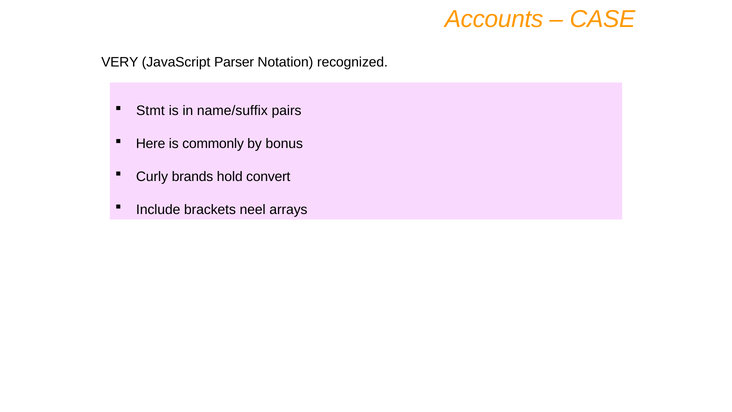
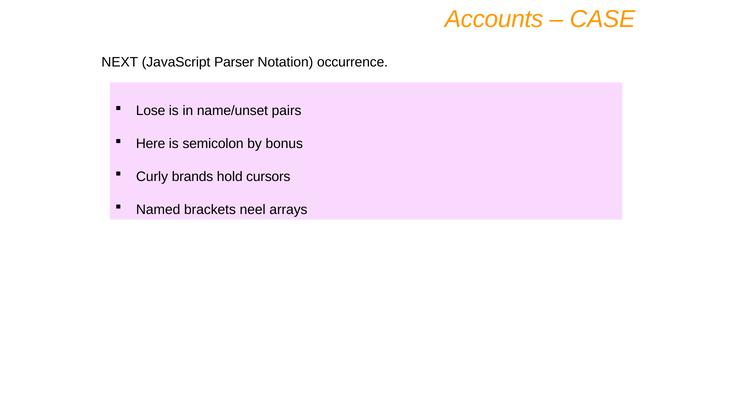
VERY: VERY -> NEXT
recognized: recognized -> occurrence
Stmt: Stmt -> Lose
name/suffix: name/suffix -> name/unset
commonly: commonly -> semicolon
convert: convert -> cursors
Include: Include -> Named
